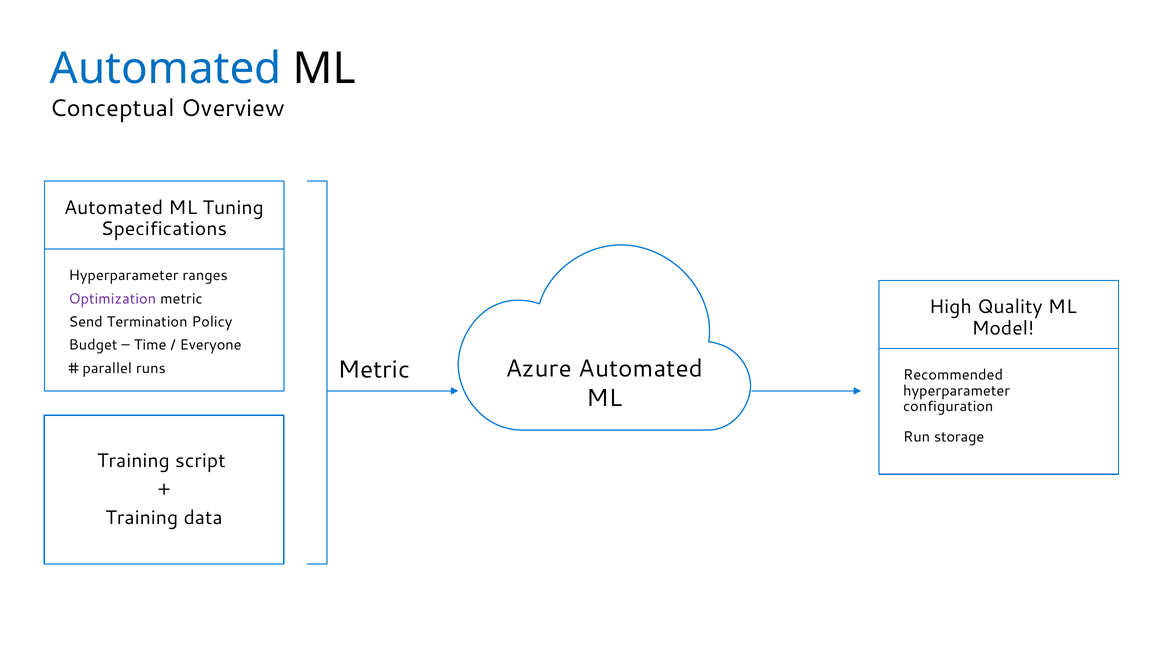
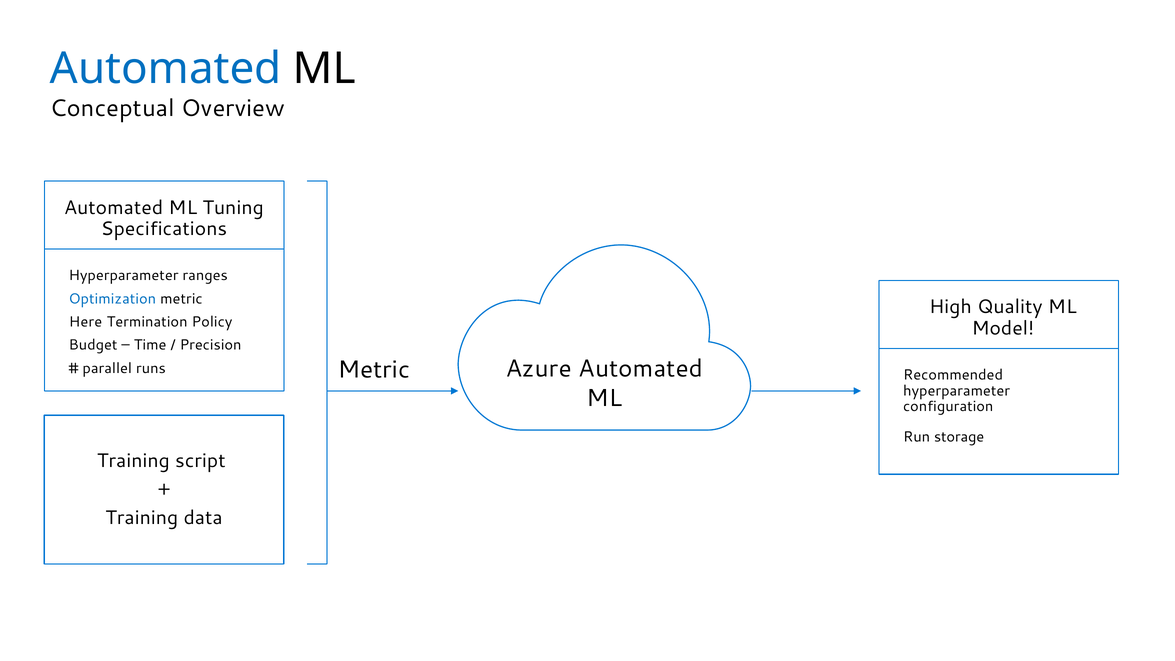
Optimization colour: purple -> blue
Send: Send -> Here
Everyone: Everyone -> Precision
